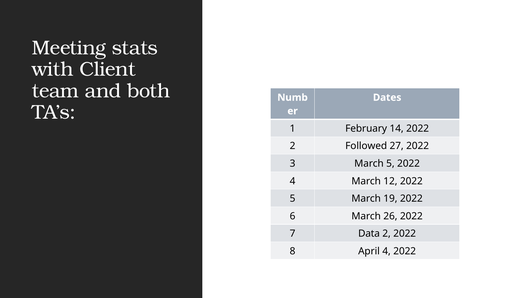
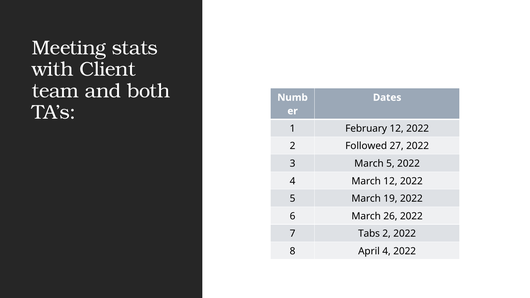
February 14: 14 -> 12
Data: Data -> Tabs
